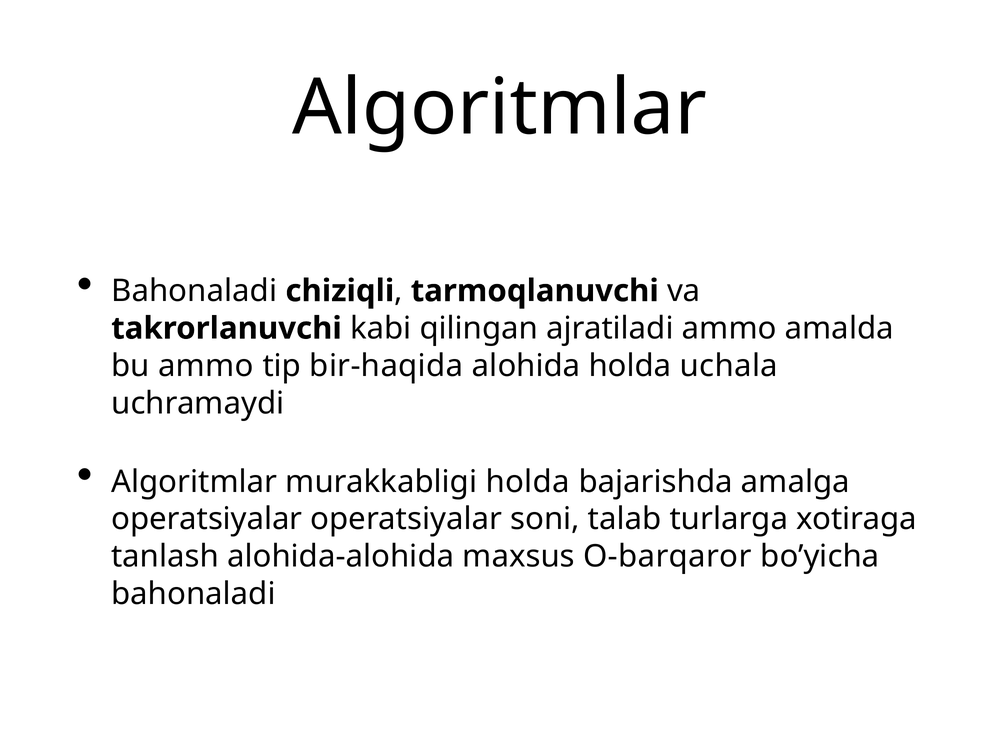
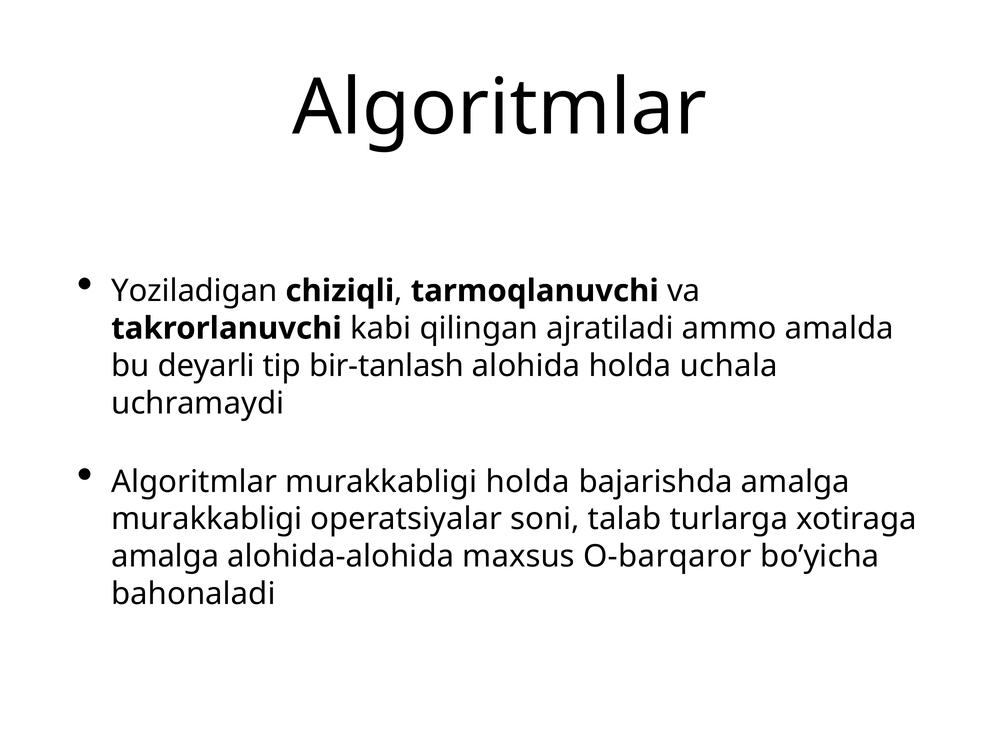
Bahonaladi at (194, 291): Bahonaladi -> Yoziladigan
bu ammo: ammo -> deyarli
bir-haqida: bir-haqida -> bir-tanlash
operatsiyalar at (207, 519): operatsiyalar -> murakkabligi
tanlash at (165, 557): tanlash -> amalga
